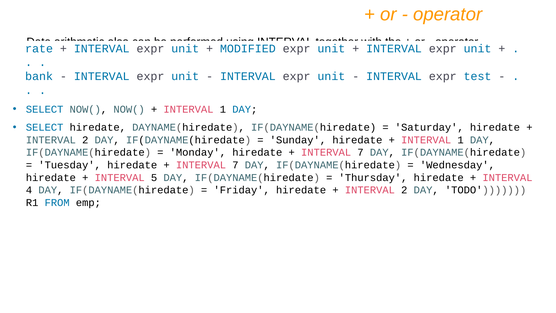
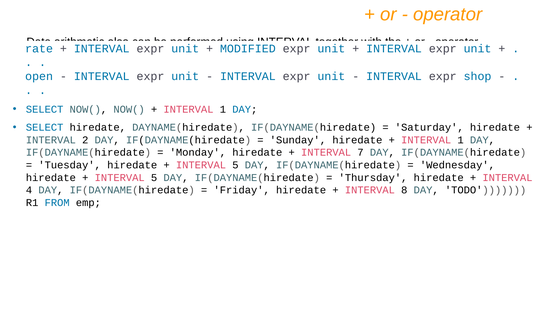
bank: bank -> open
test: test -> shop
7 at (235, 165): 7 -> 5
2 at (404, 190): 2 -> 8
